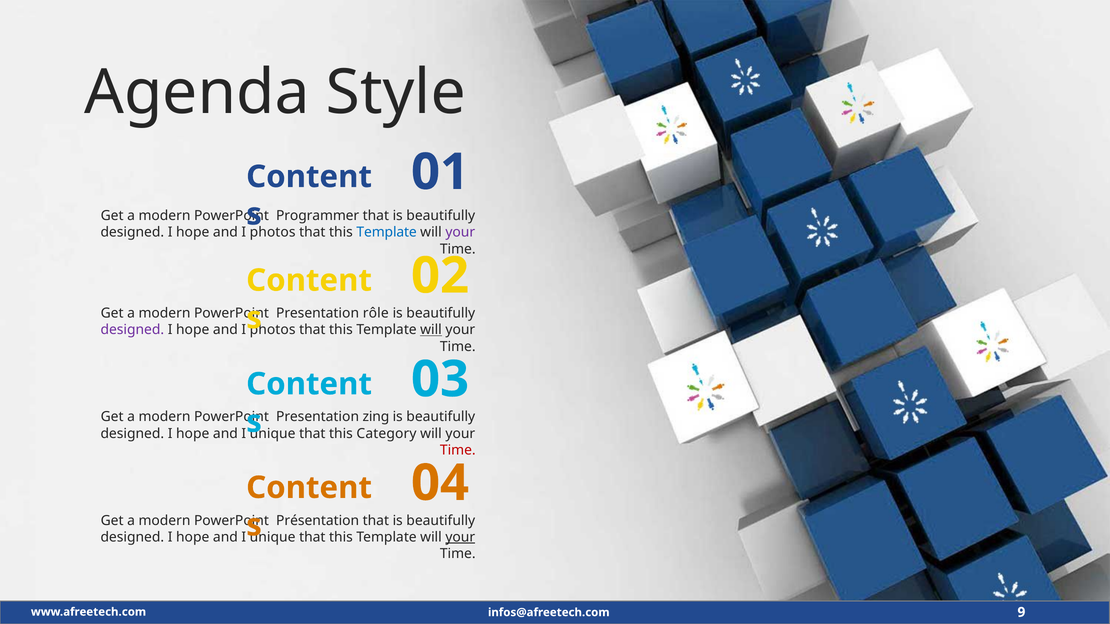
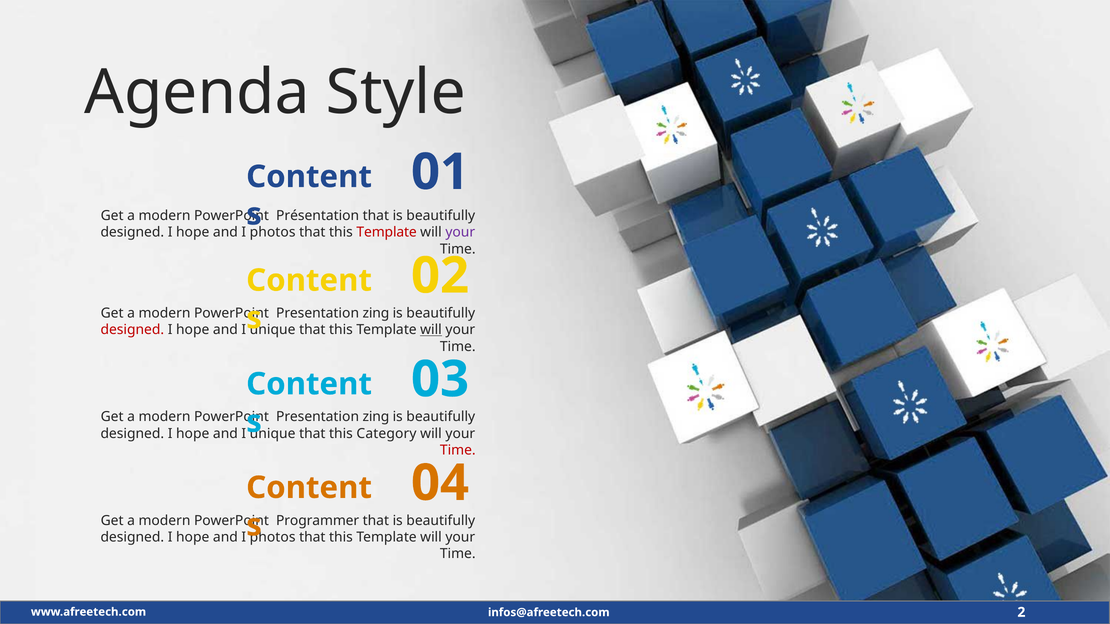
Programmer: Programmer -> Présentation
Template at (387, 233) colour: blue -> red
rôle at (376, 313): rôle -> zing
designed at (132, 330) colour: purple -> red
photos at (273, 330): photos -> unique
Présentation: Présentation -> Programmer
unique at (273, 537): unique -> photos
your at (460, 537) underline: present -> none
9: 9 -> 2
